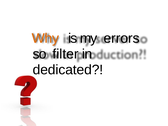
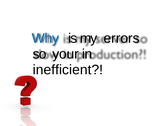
Why colour: orange -> blue
filter: filter -> your
dedicated: dedicated -> inefficient
